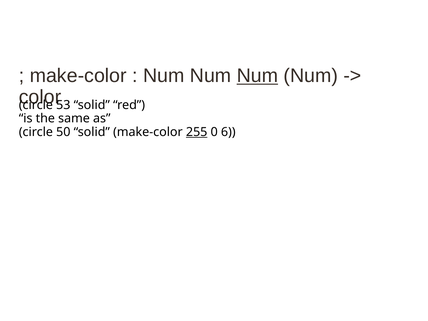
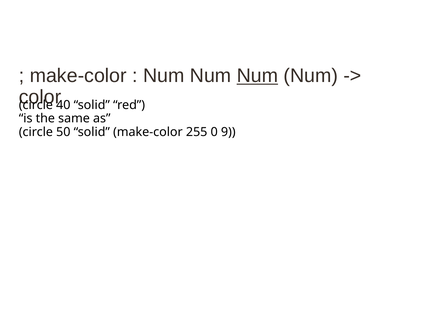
53: 53 -> 40
255 underline: present -> none
6: 6 -> 9
